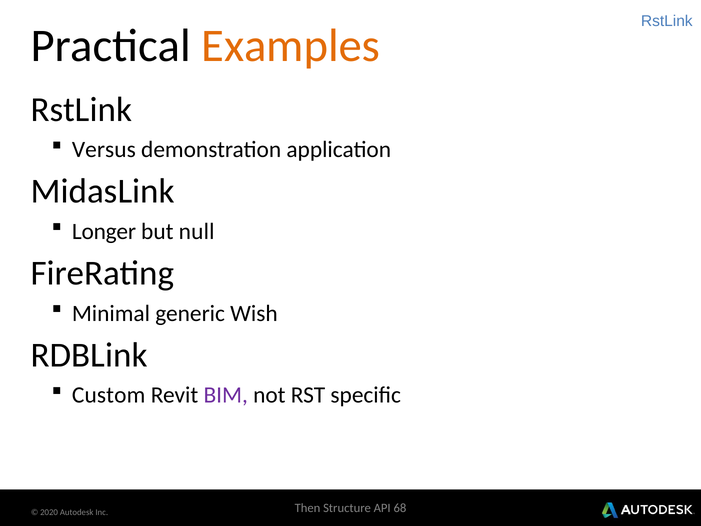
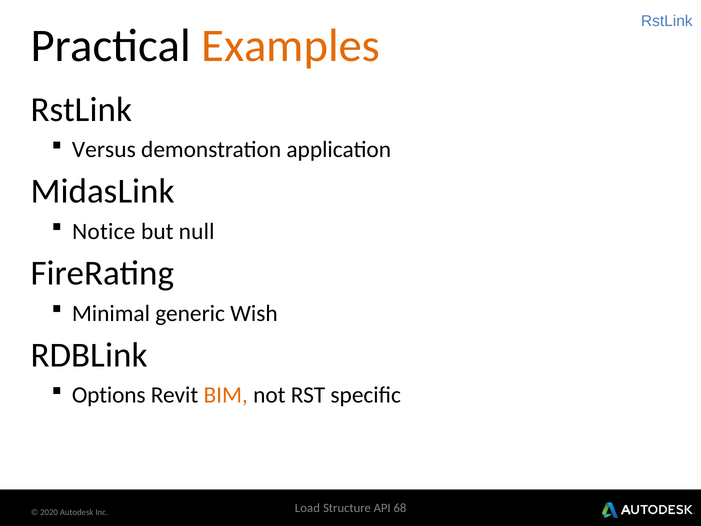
Longer: Longer -> Notice
Custom: Custom -> Options
BIM colour: purple -> orange
Then: Then -> Load
